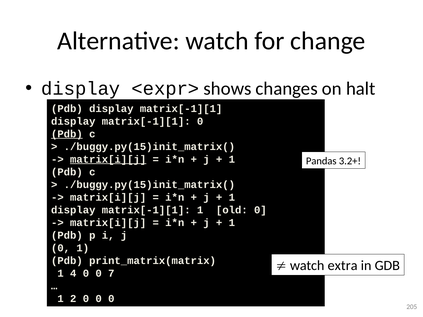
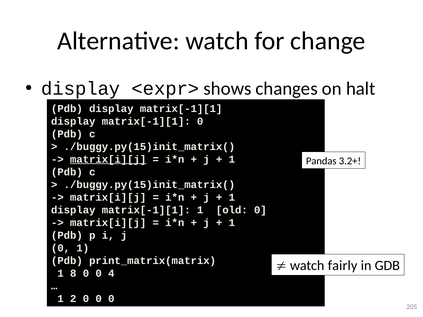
Pdb at (67, 134) underline: present -> none
extra: extra -> fairly
4: 4 -> 8
7: 7 -> 4
